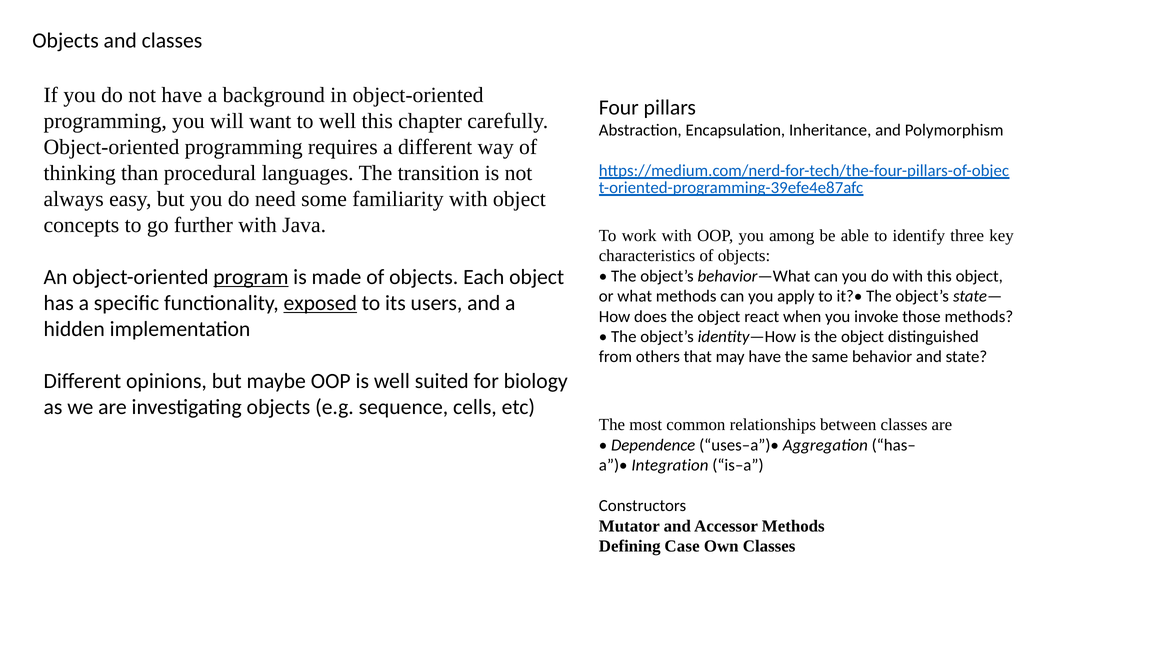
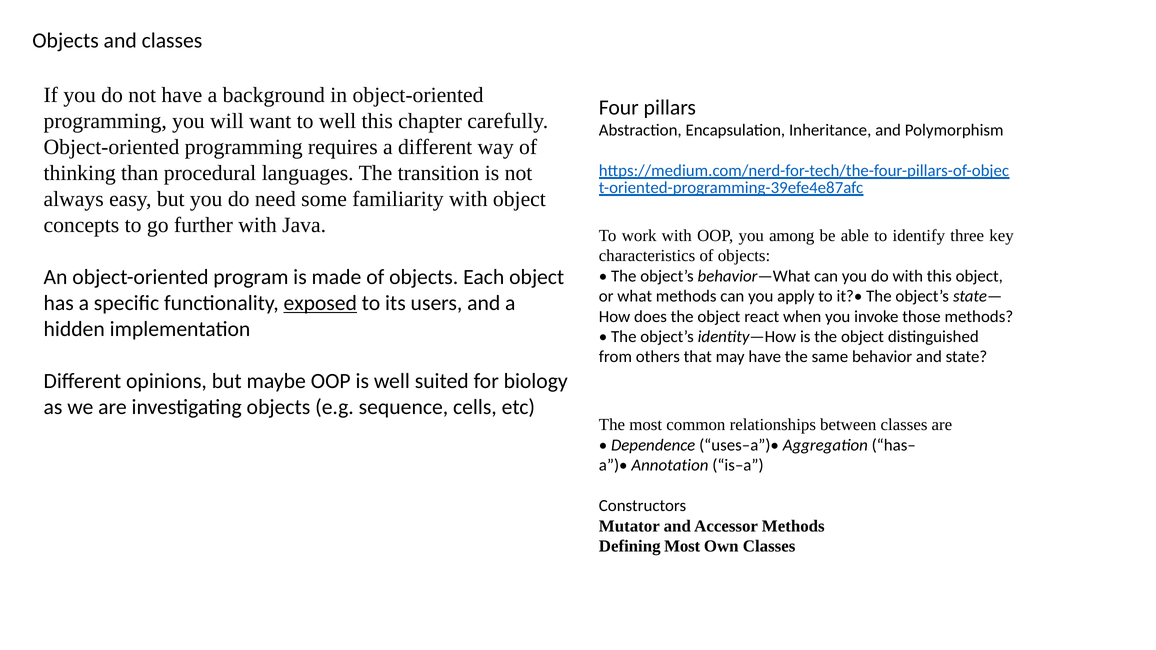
program underline: present -> none
Integration: Integration -> Annotation
Defining Case: Case -> Most
